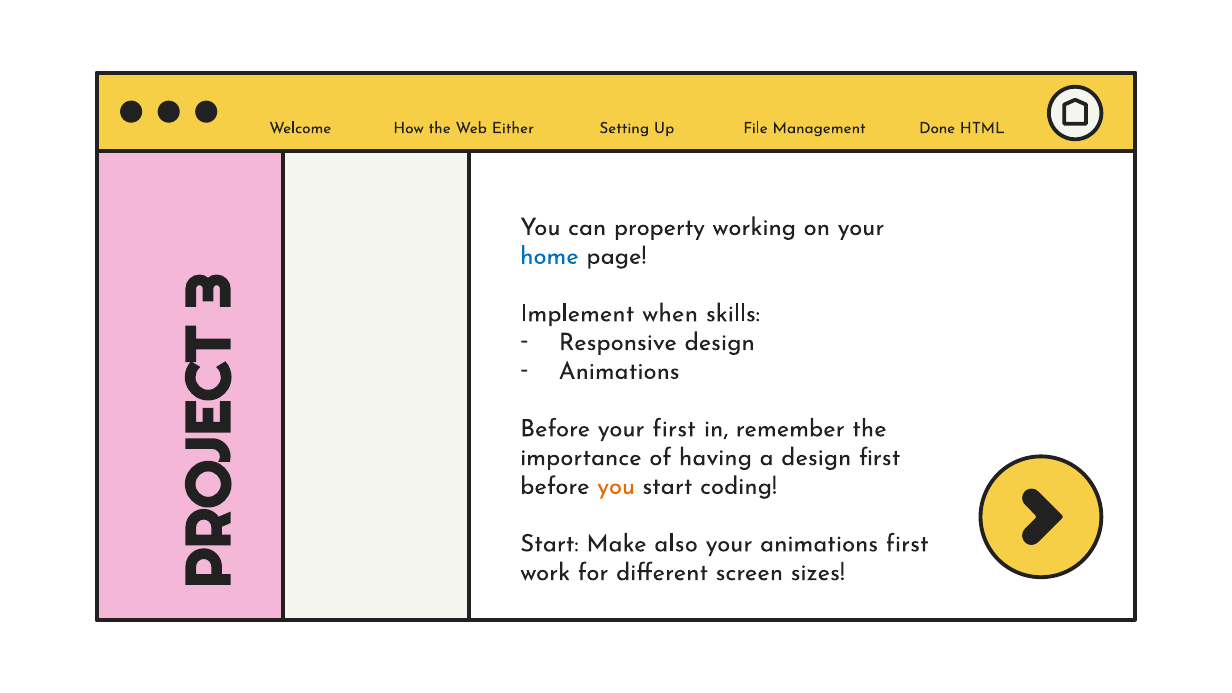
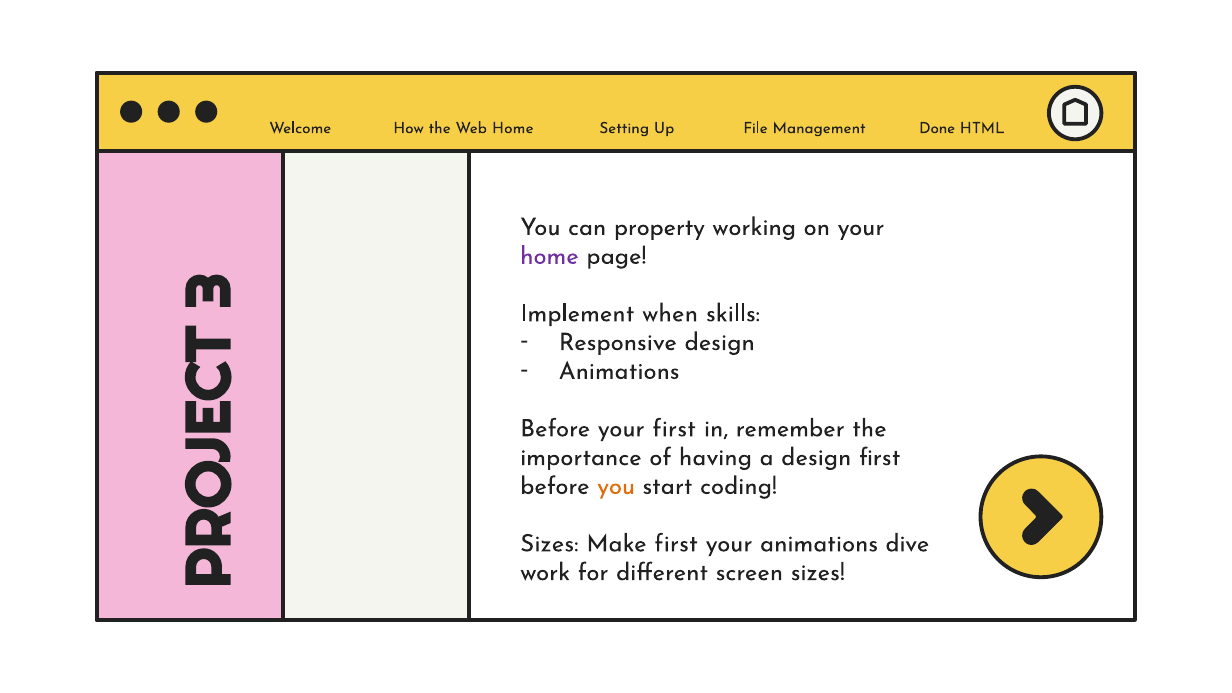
Web Either: Either -> Home
home at (549, 256) colour: blue -> purple
Start at (549, 543): Start -> Sizes
Make also: also -> first
animations first: first -> dive
